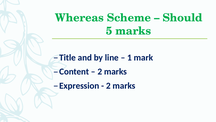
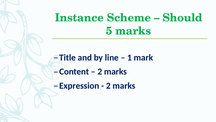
Whereas: Whereas -> Instance
